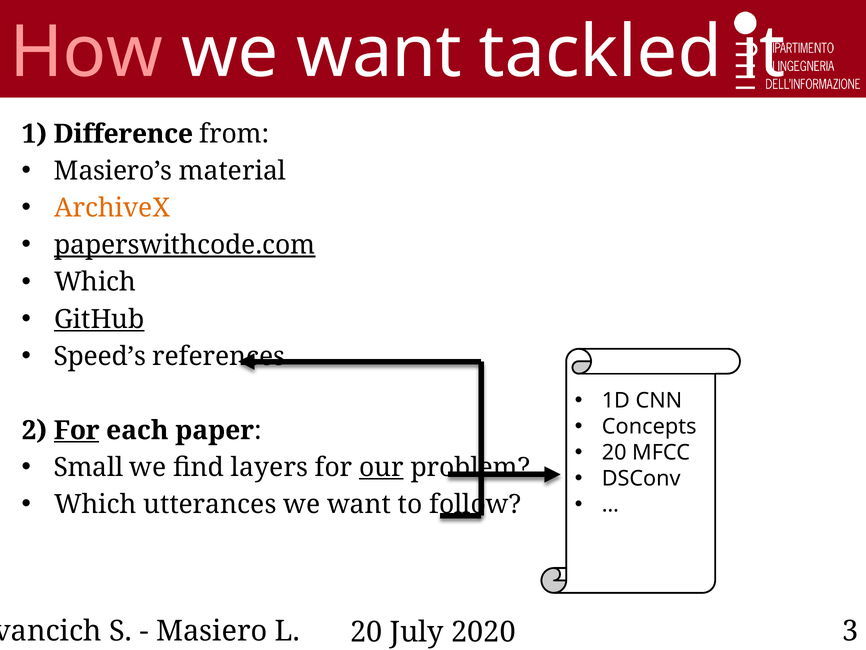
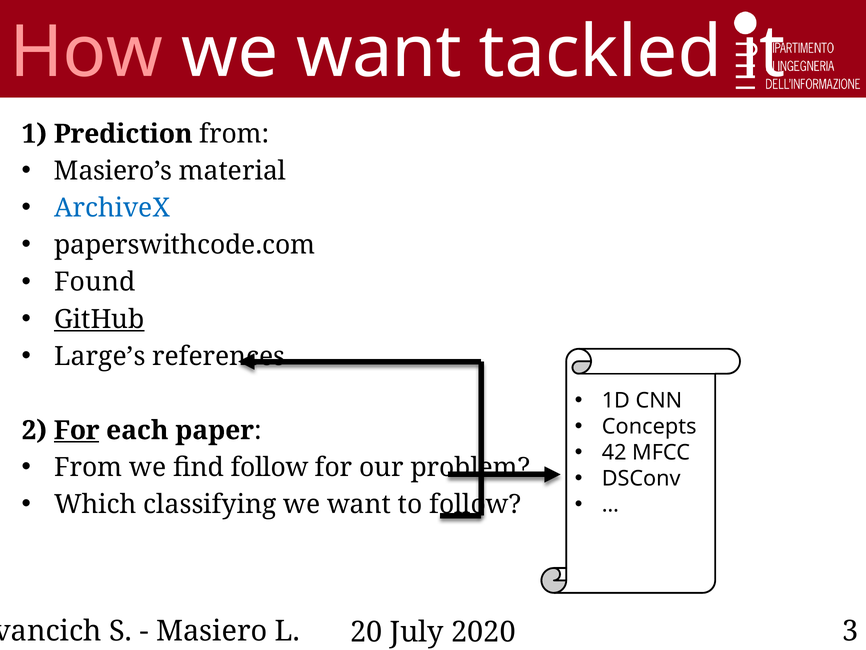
Difference: Difference -> Prediction
ArchiveX colour: orange -> blue
paperswithcode.com underline: present -> none
Which at (95, 282): Which -> Found
Speed’s: Speed’s -> Large’s
20 at (614, 452): 20 -> 42
Small at (88, 467): Small -> From
find layers: layers -> follow
our underline: present -> none
utterances: utterances -> classifying
